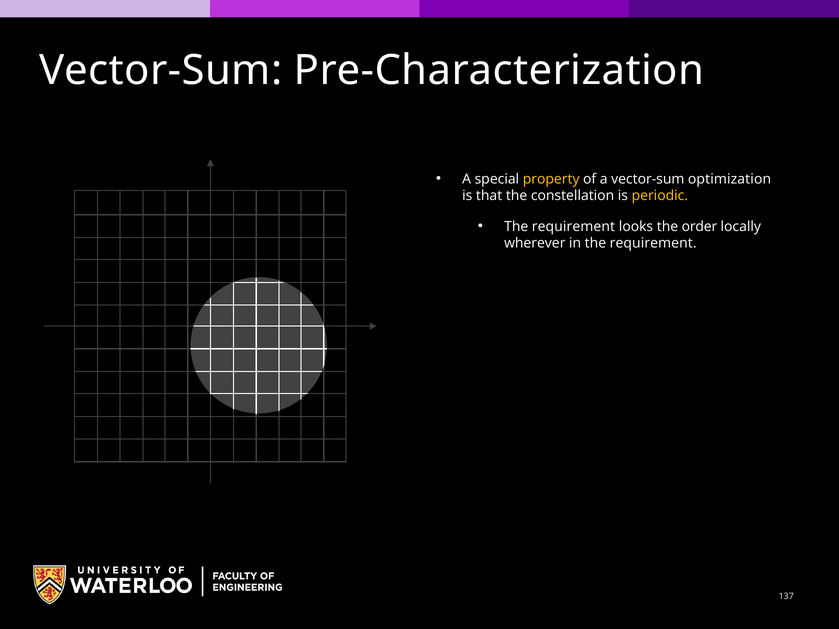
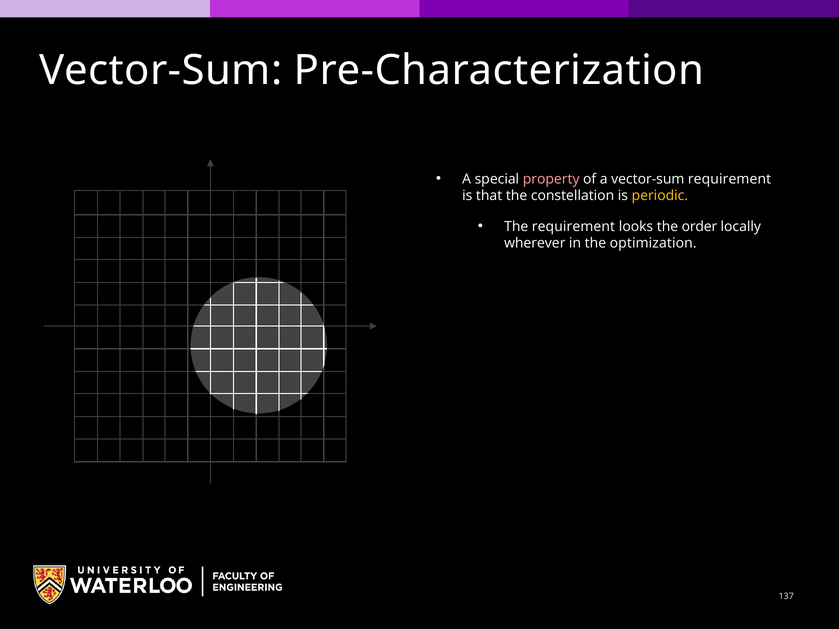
property colour: yellow -> pink
vector-sum optimization: optimization -> requirement
in the requirement: requirement -> optimization
